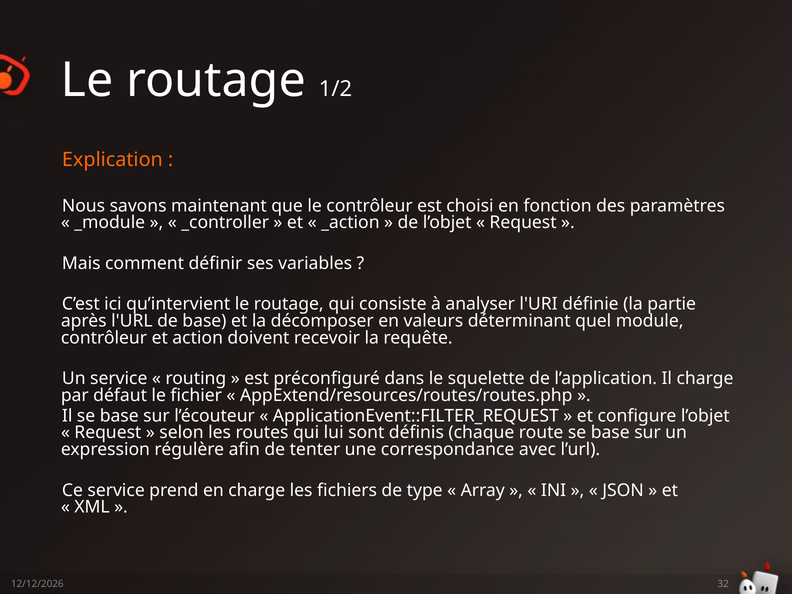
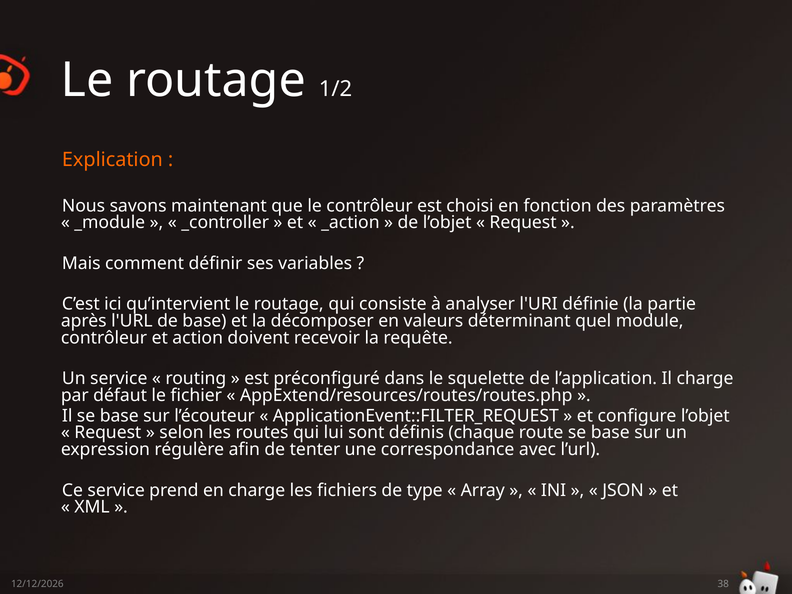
32: 32 -> 38
